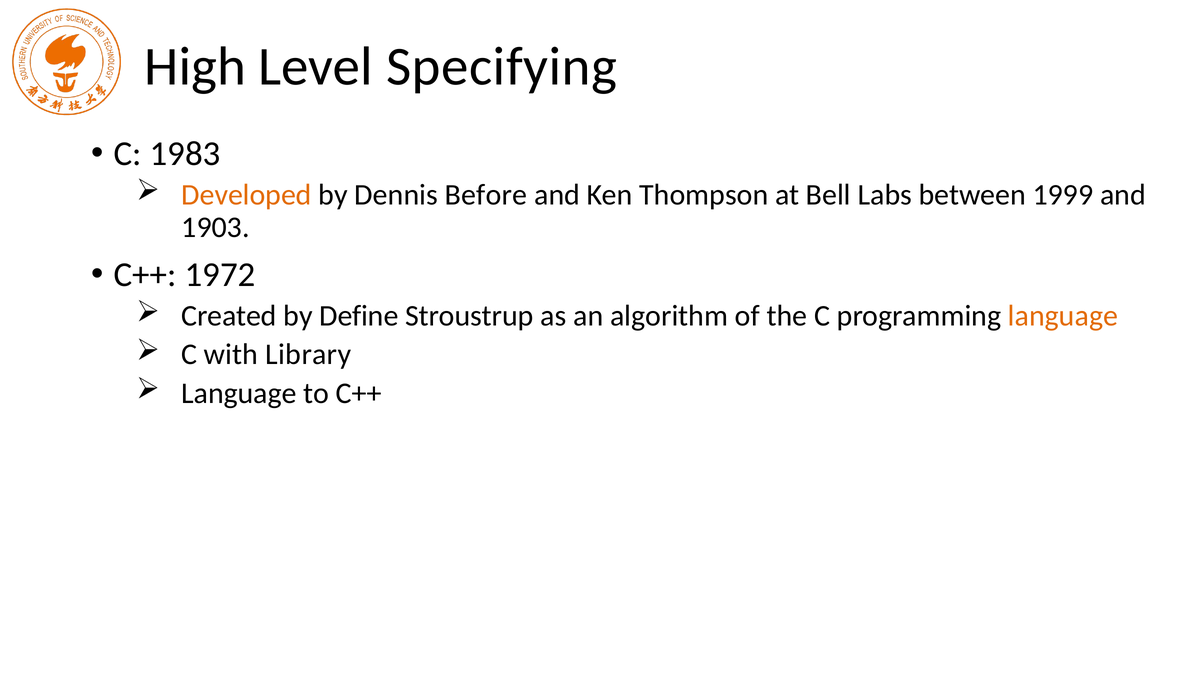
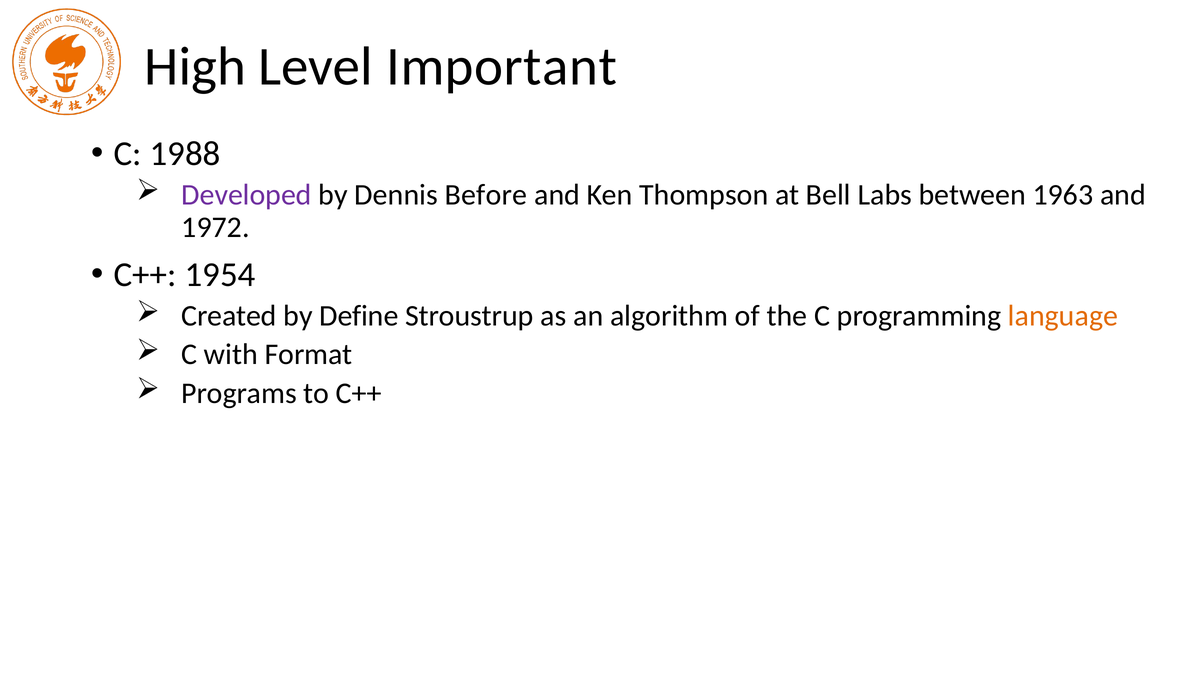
Specifying: Specifying -> Important
1983: 1983 -> 1988
Developed colour: orange -> purple
1999: 1999 -> 1963
1903: 1903 -> 1972
1972: 1972 -> 1954
Library: Library -> Format
Language at (239, 393): Language -> Programs
